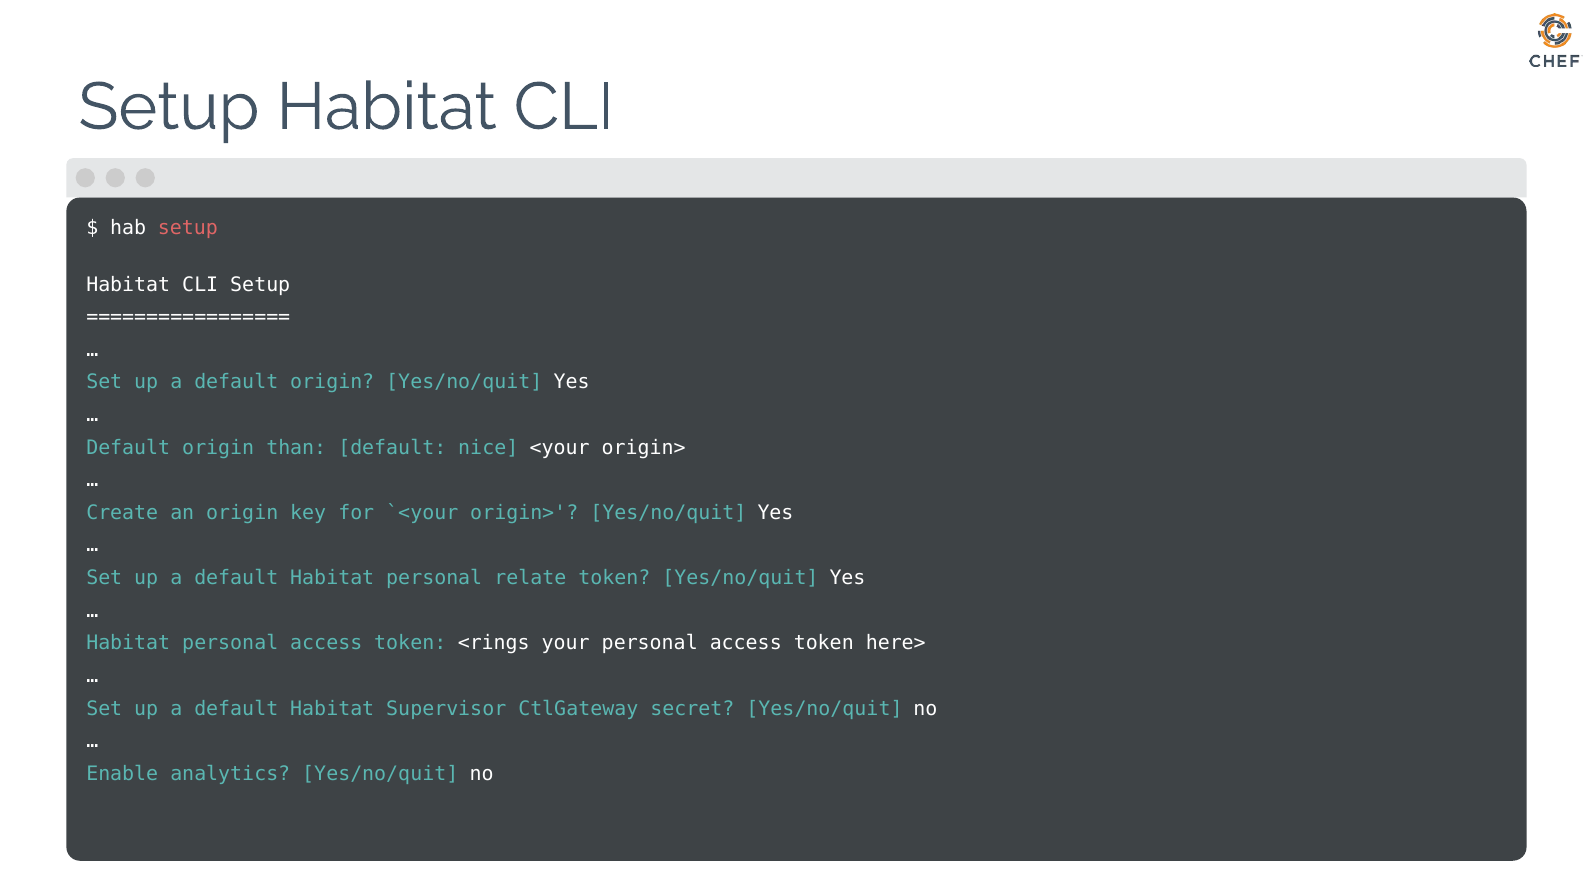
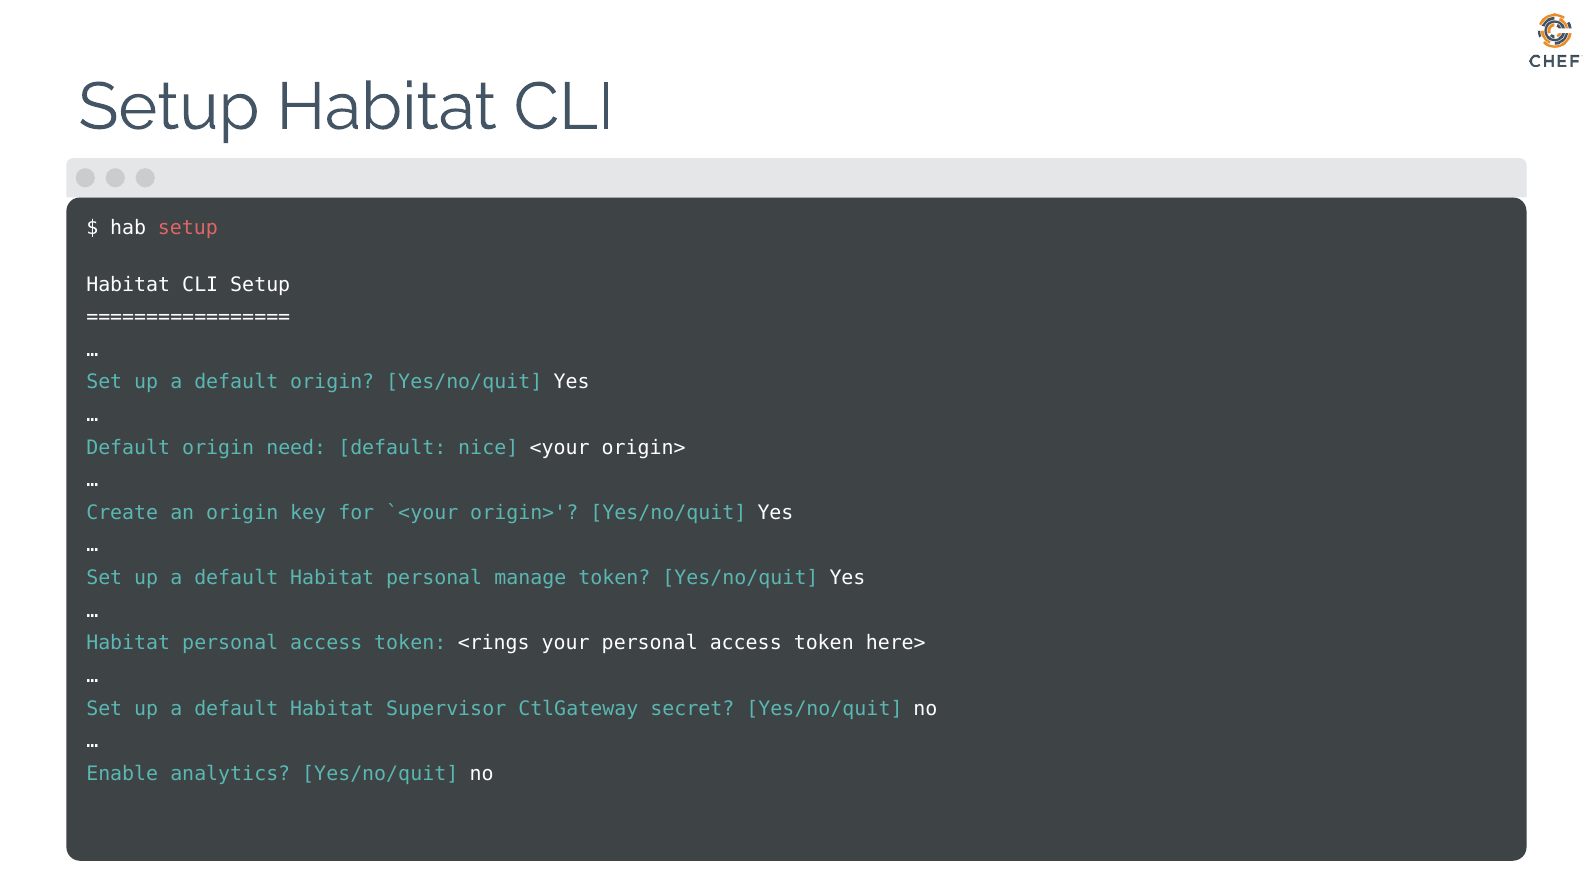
than: than -> need
relate: relate -> manage
